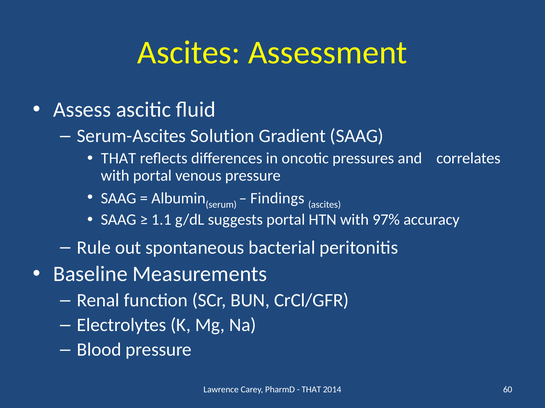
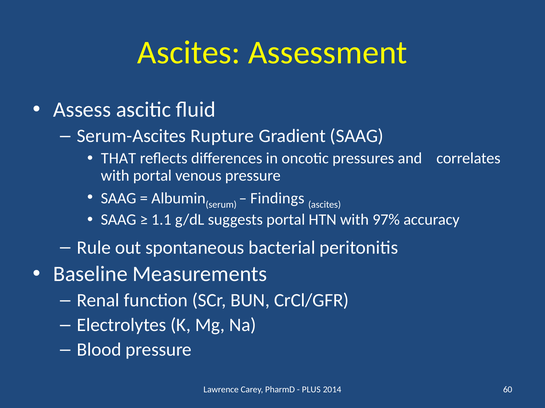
Solution: Solution -> Rupture
THAT at (311, 390): THAT -> PLUS
